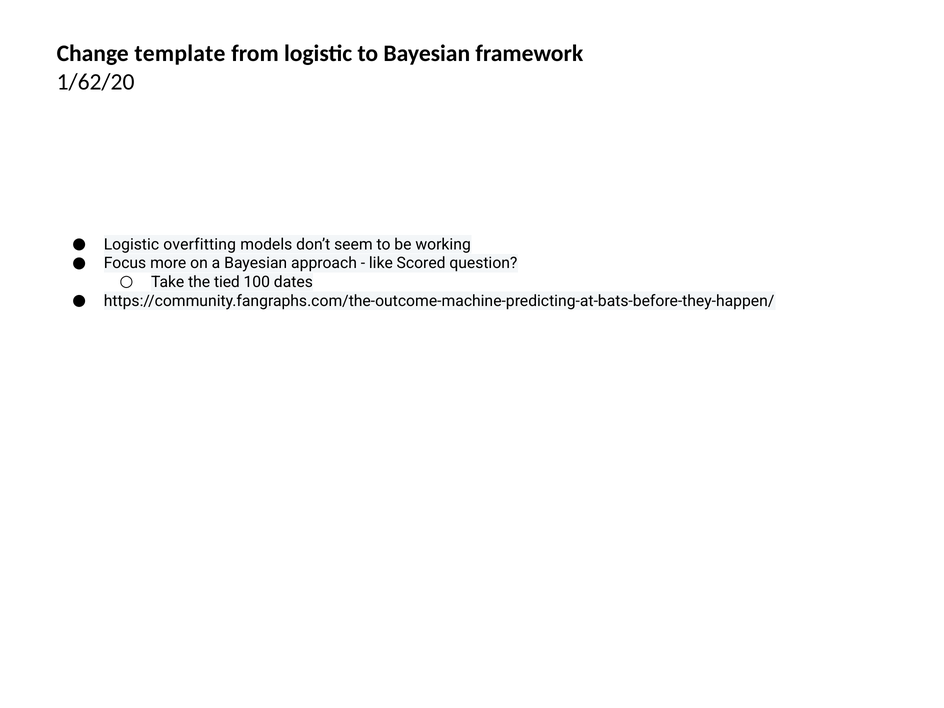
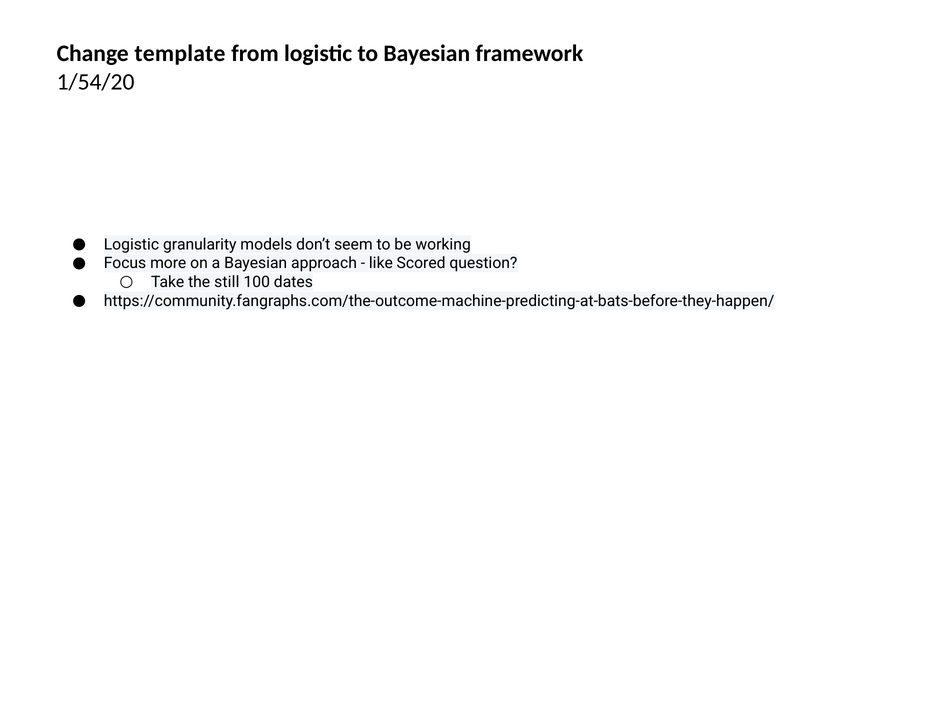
1/62/20: 1/62/20 -> 1/54/20
overfitting: overfitting -> granularity
tied: tied -> still
